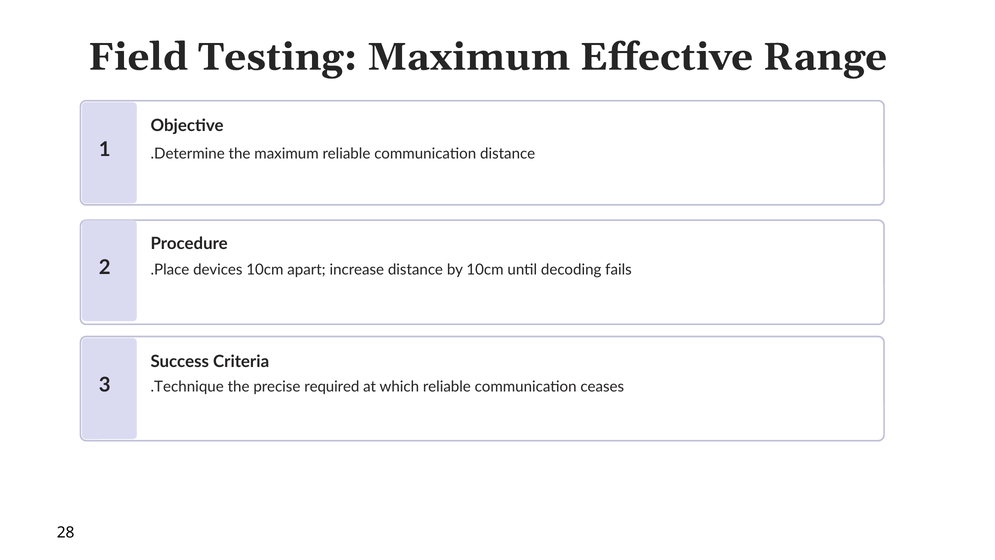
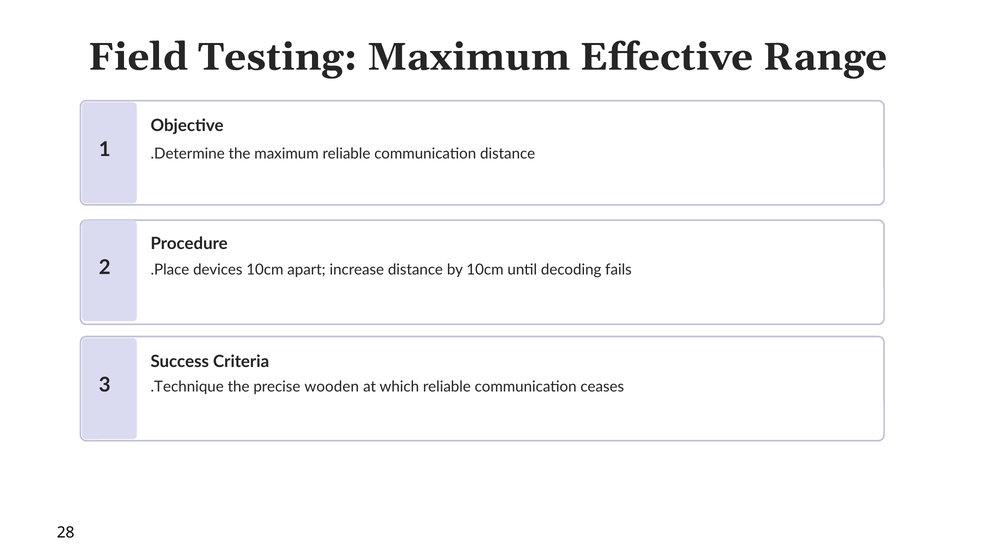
required: required -> wooden
